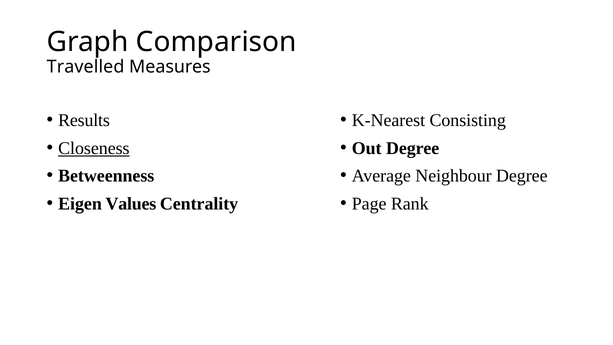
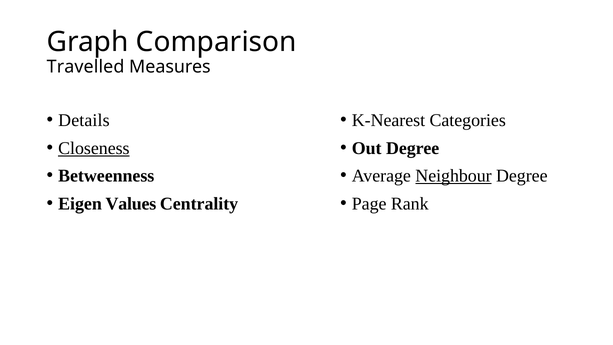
Results: Results -> Details
Consisting: Consisting -> Categories
Neighbour underline: none -> present
